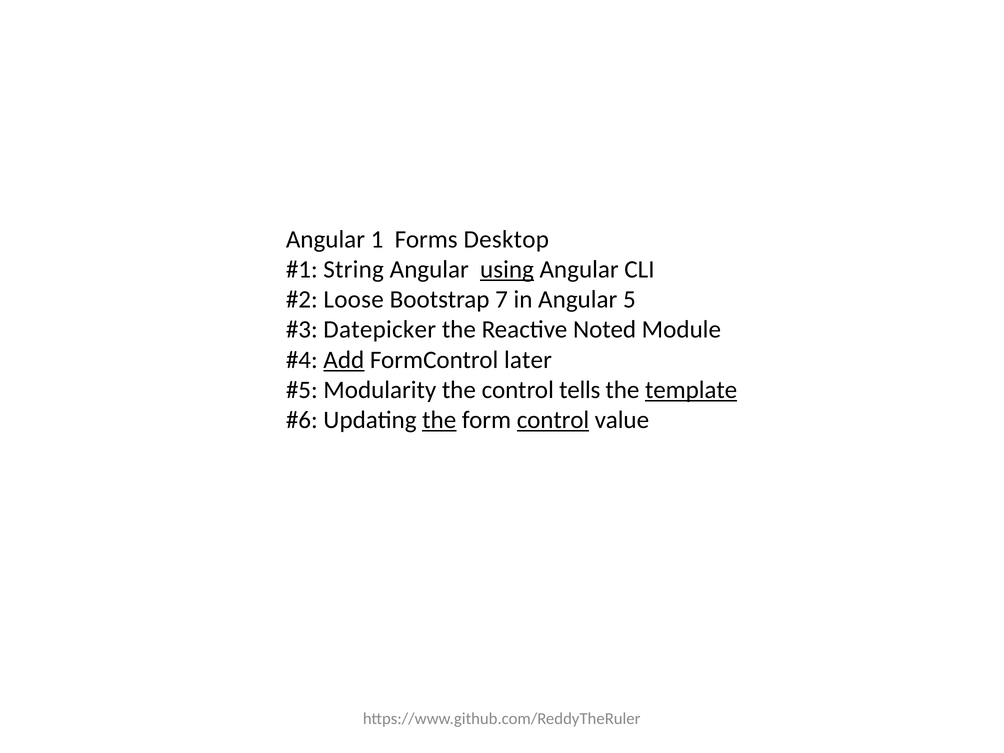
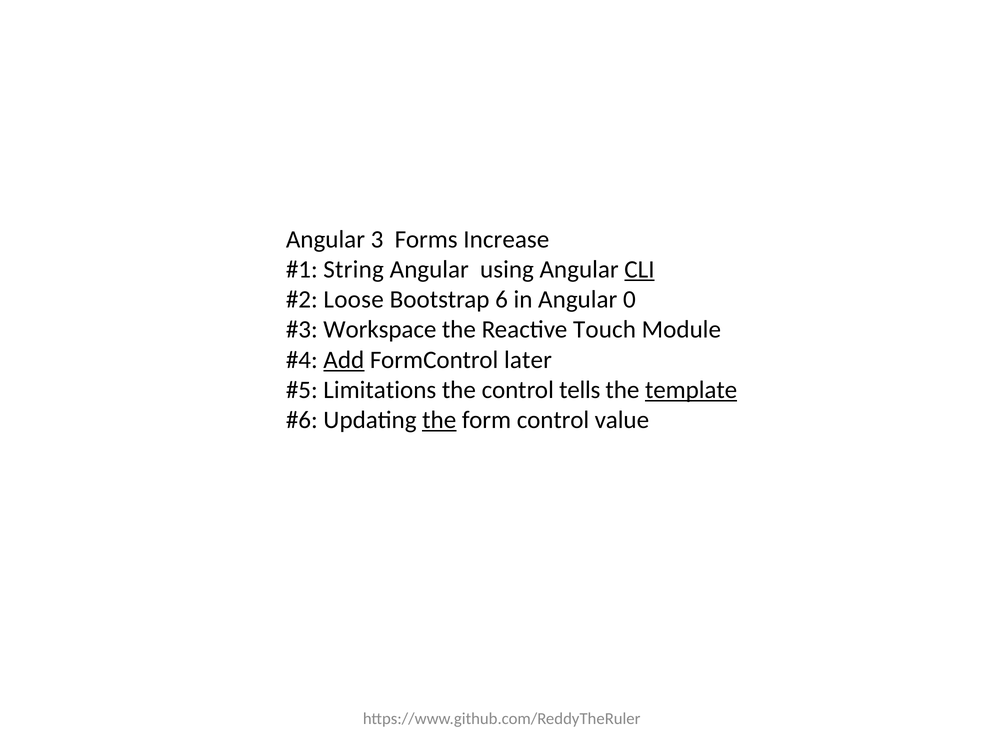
1: 1 -> 3
Desktop: Desktop -> Increase
using underline: present -> none
CLI underline: none -> present
7: 7 -> 6
5: 5 -> 0
Datepicker: Datepicker -> Workspace
Noted: Noted -> Touch
Modularity: Modularity -> Limitations
control at (553, 420) underline: present -> none
